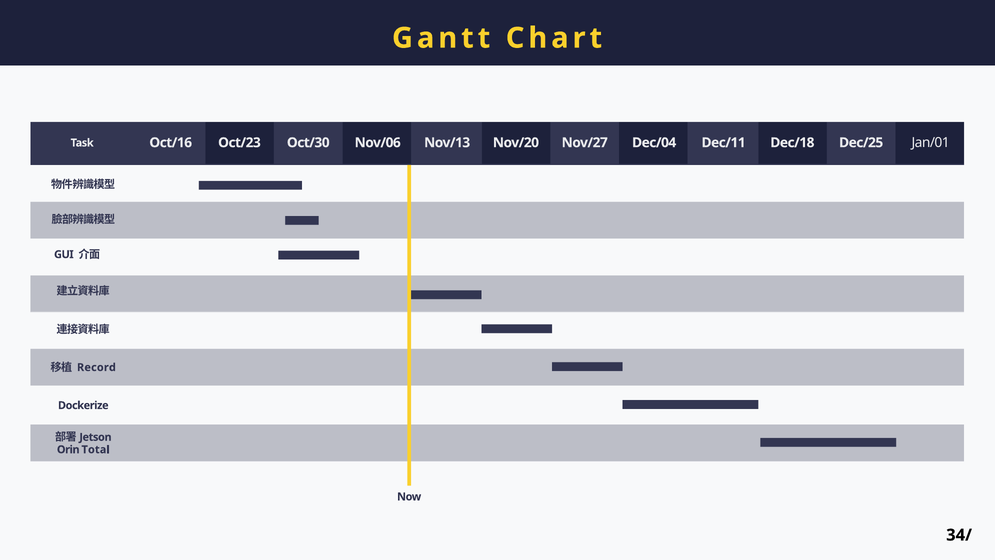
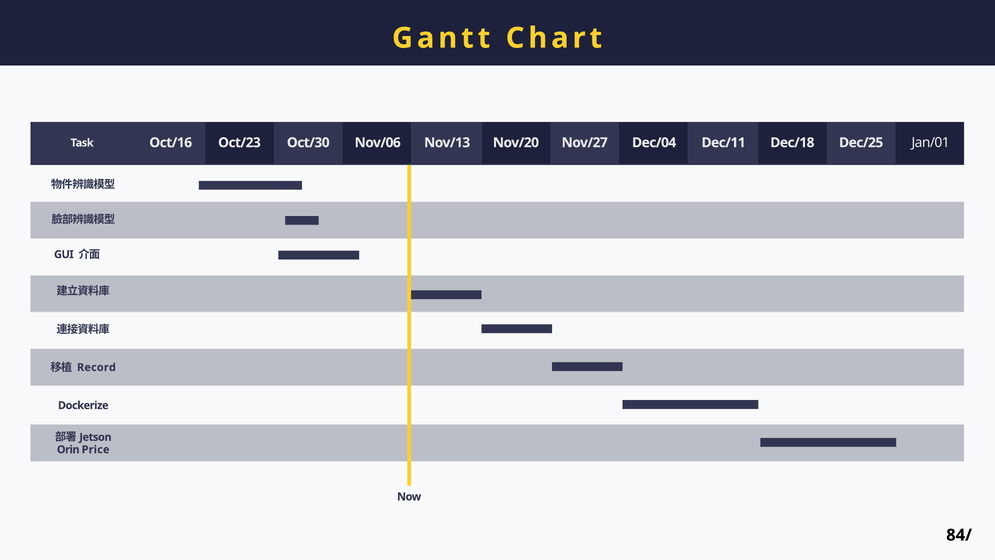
Total: Total -> Price
34/: 34/ -> 84/
